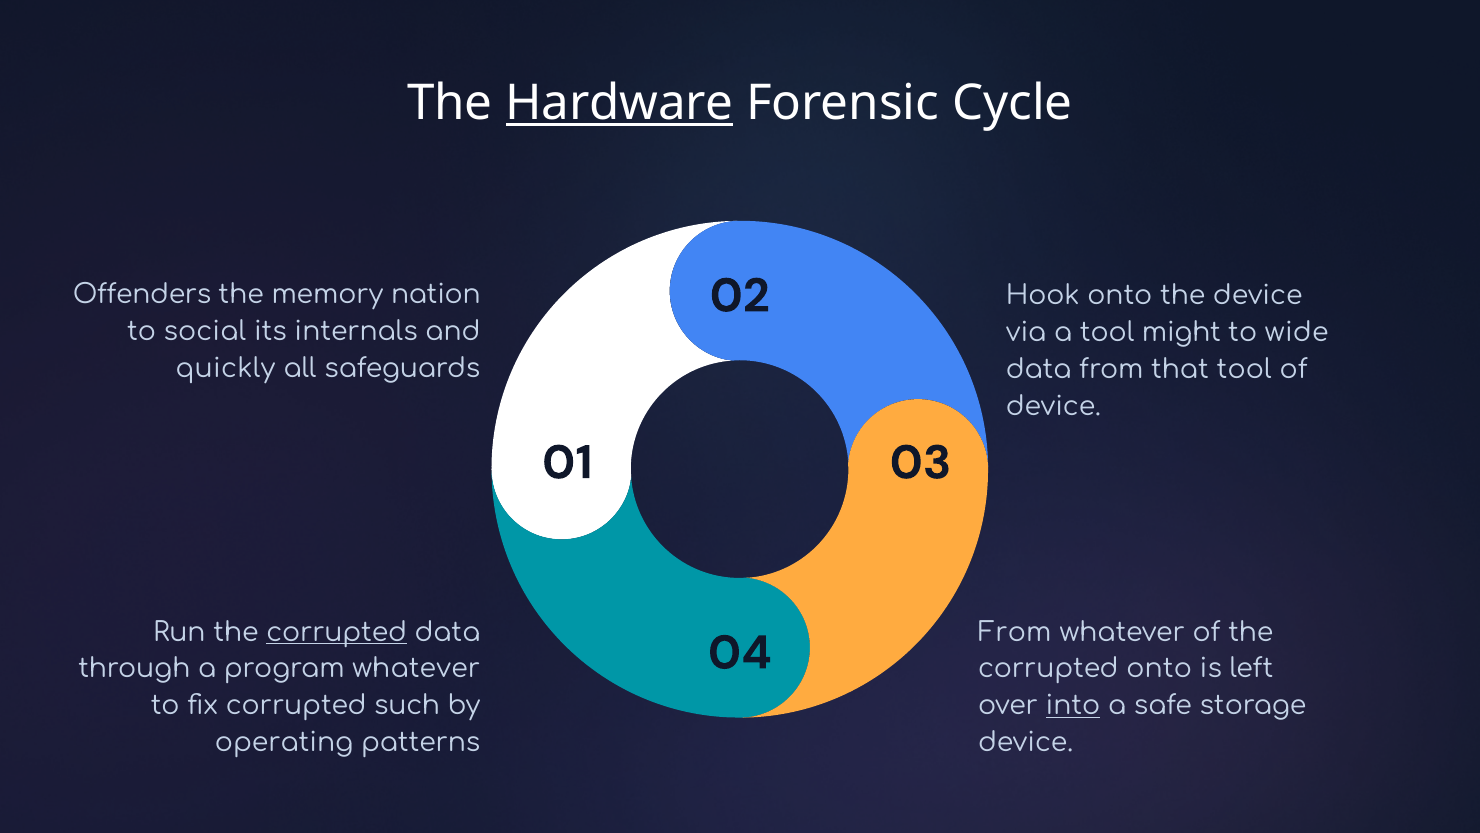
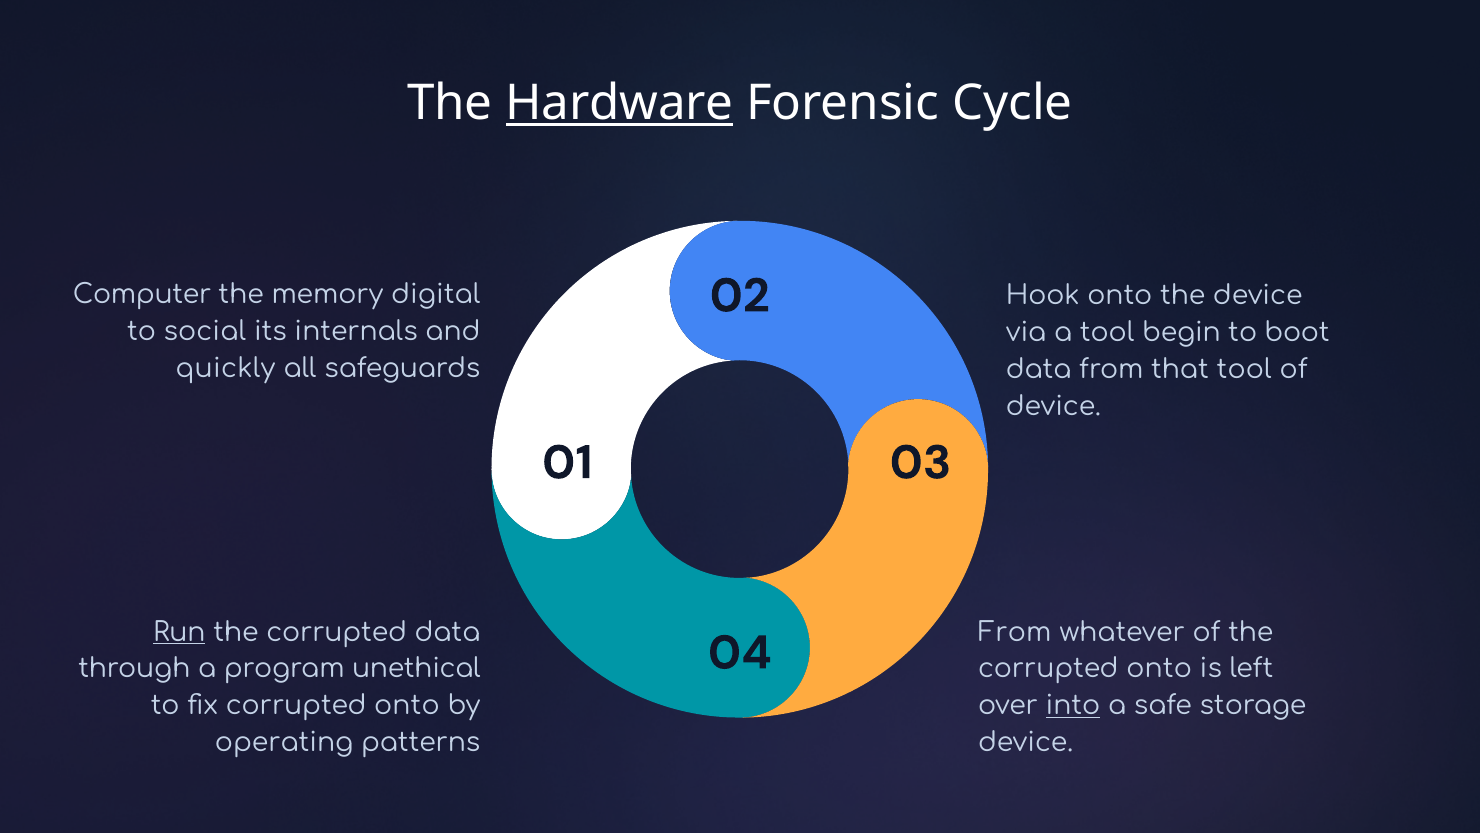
Offenders: Offenders -> Computer
nation: nation -> digital
might: might -> begin
wide: wide -> boot
Run underline: none -> present
corrupted at (337, 632) underline: present -> none
program whatever: whatever -> unethical
fix corrupted such: such -> onto
